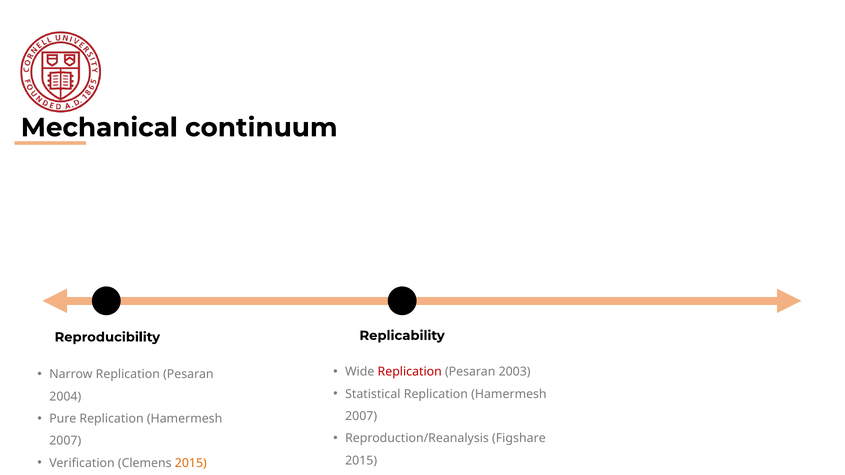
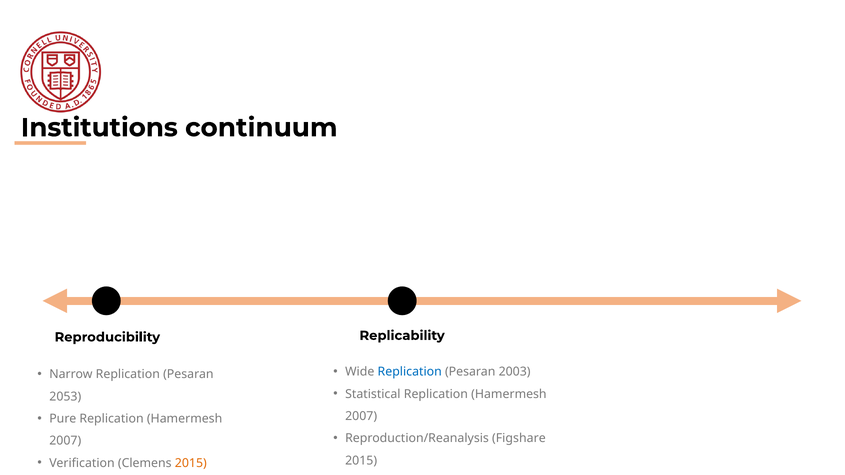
Mechanical: Mechanical -> Institutions
Replication at (410, 372) colour: red -> blue
2004: 2004 -> 2053
